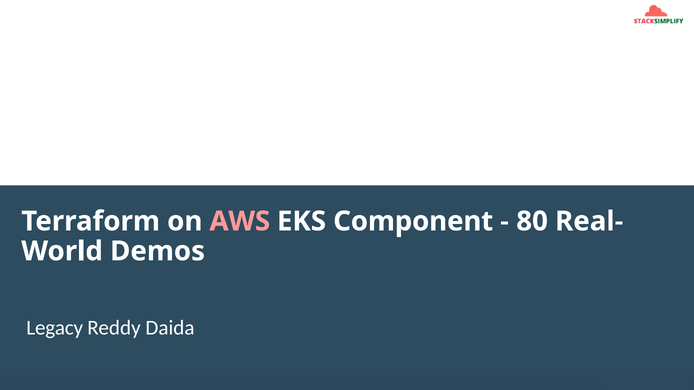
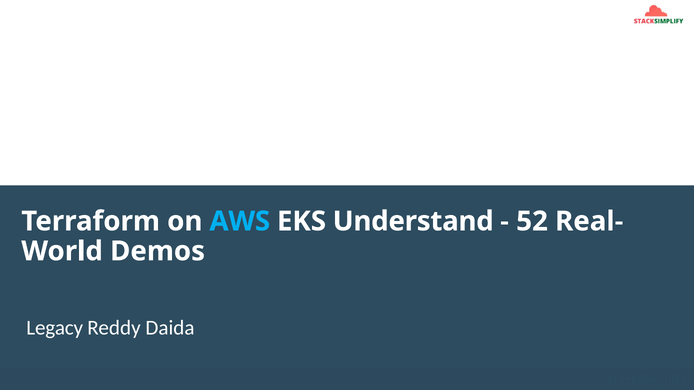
AWS colour: pink -> light blue
Component: Component -> Understand
80: 80 -> 52
